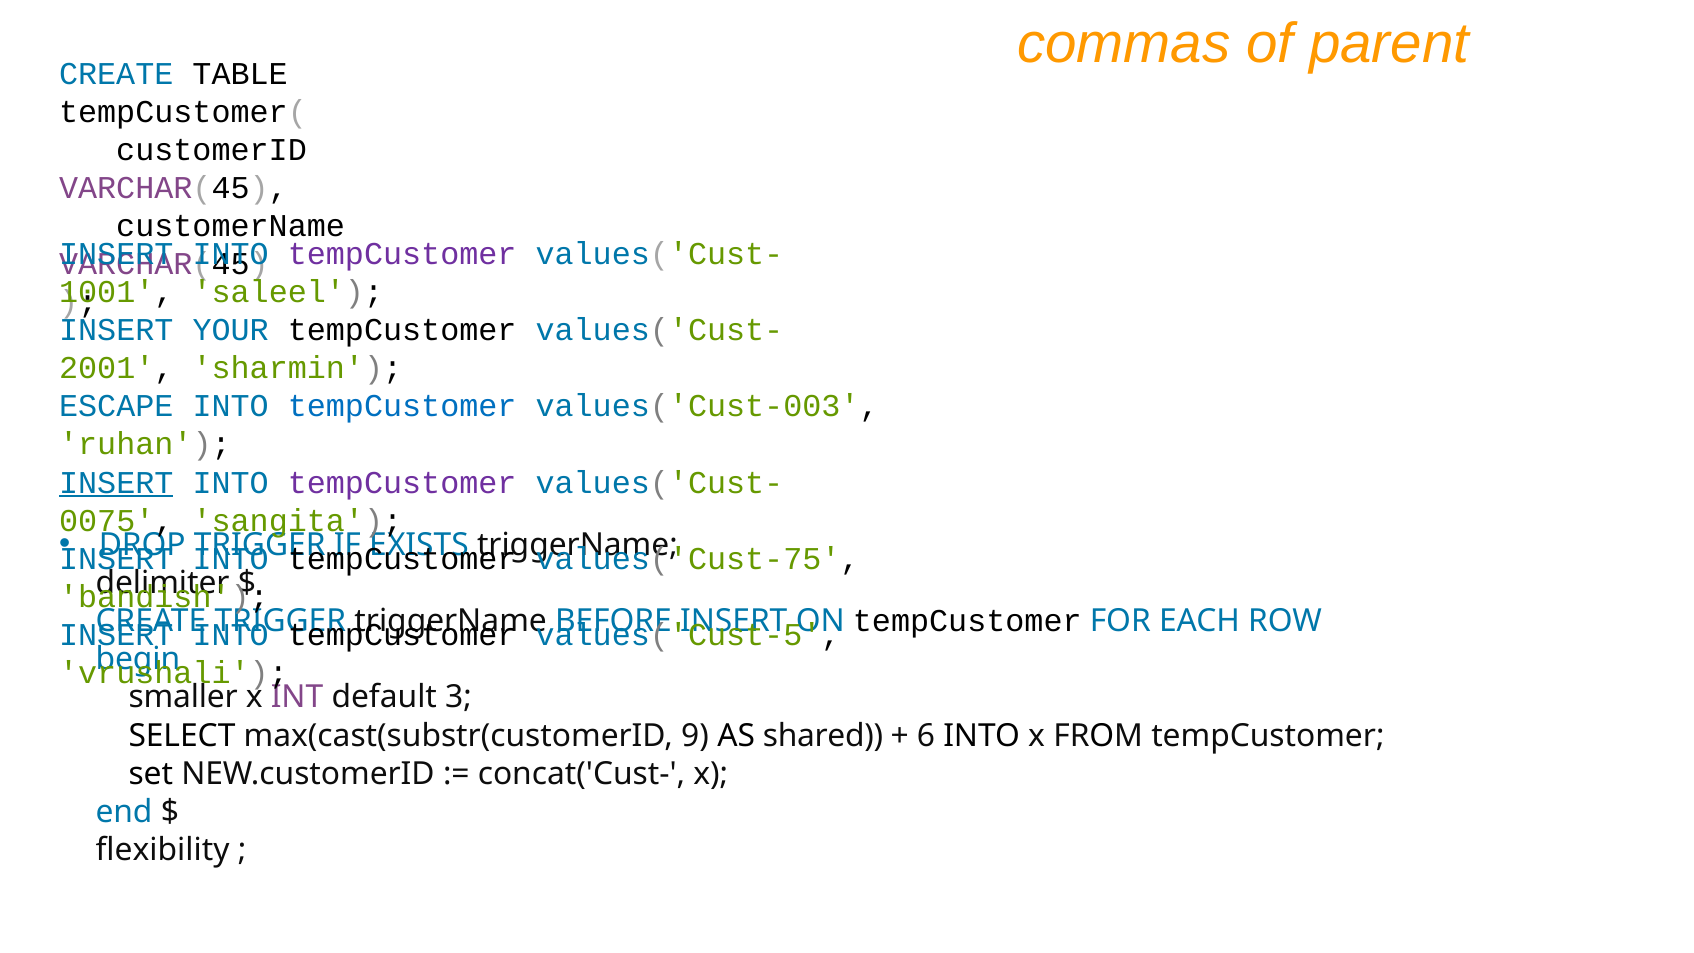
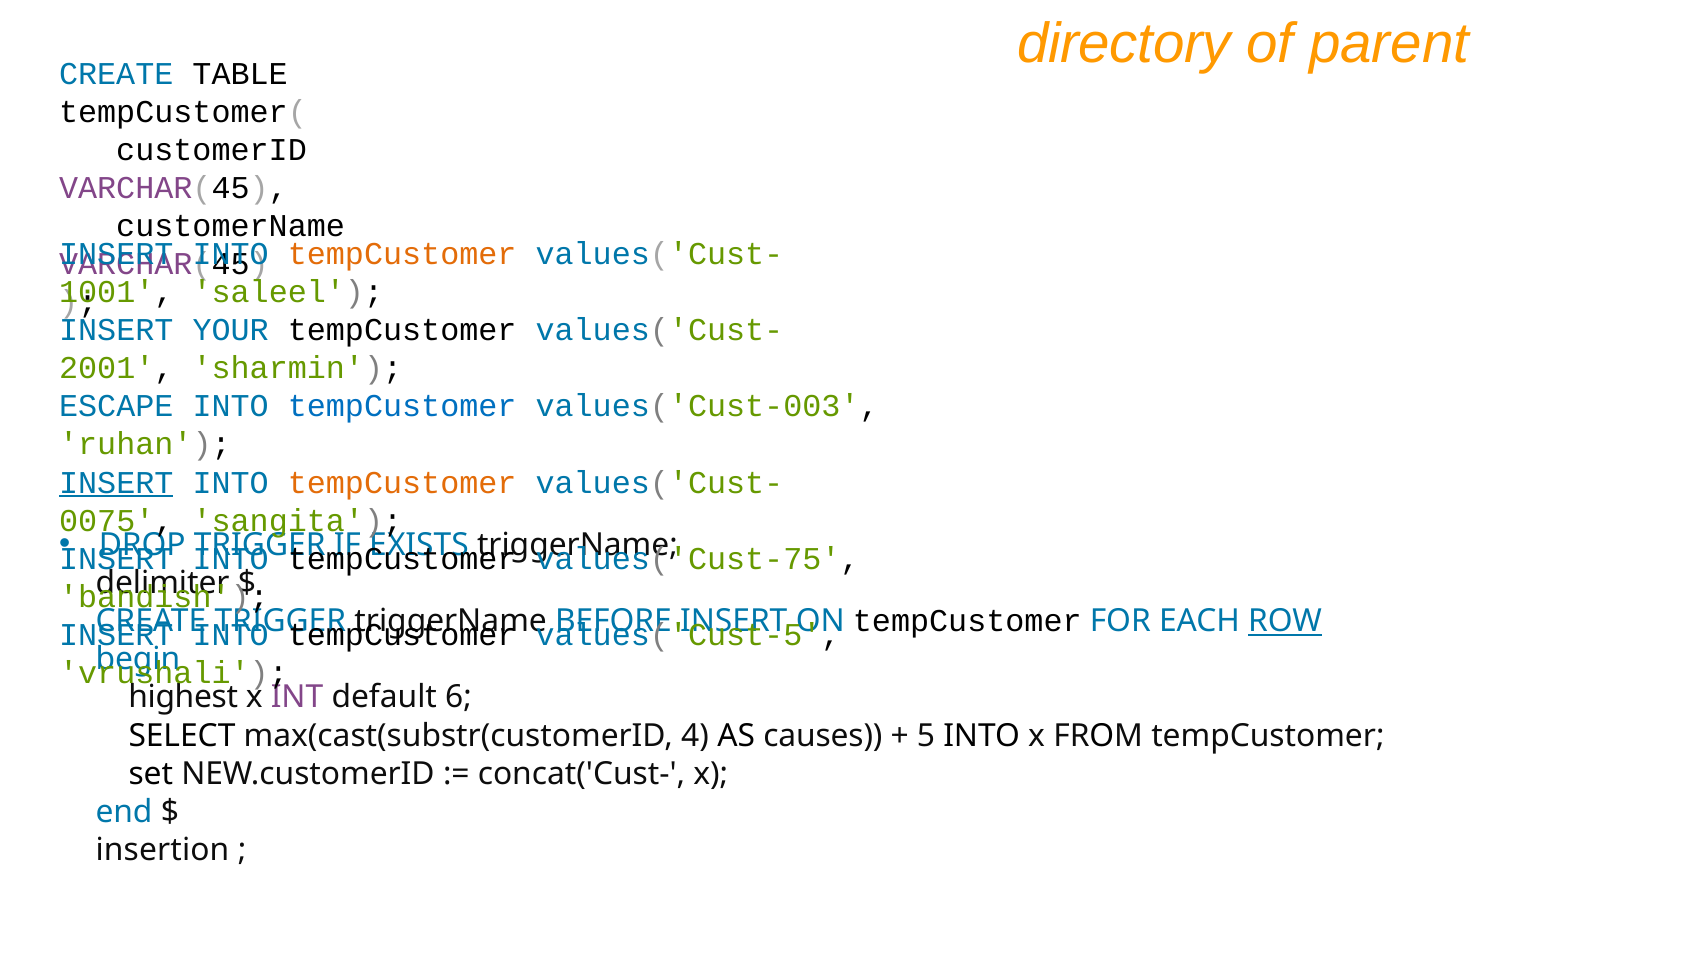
commas: commas -> directory
tempCustomer at (402, 254) colour: purple -> orange
tempCustomer at (402, 482) colour: purple -> orange
ROW underline: none -> present
smaller: smaller -> highest
3: 3 -> 6
9: 9 -> 4
shared: shared -> causes
6: 6 -> 5
flexibility: flexibility -> insertion
